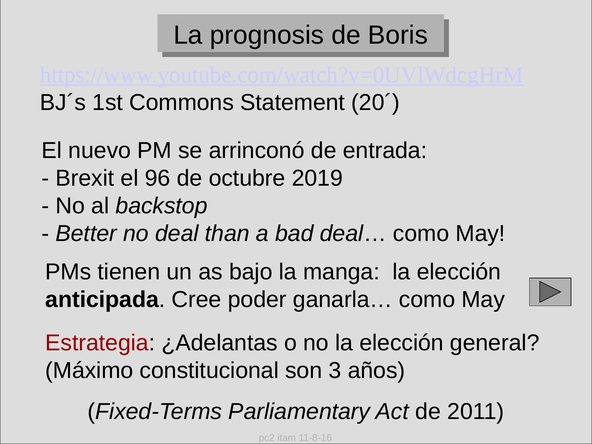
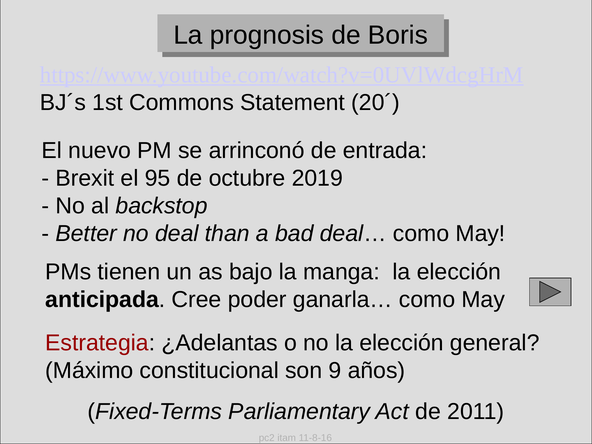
96: 96 -> 95
3: 3 -> 9
